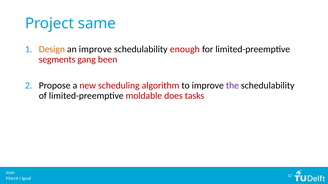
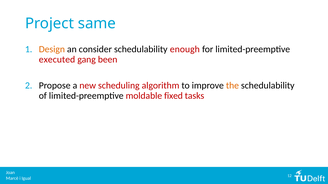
an improve: improve -> consider
segments: segments -> executed
the colour: purple -> orange
does: does -> fixed
